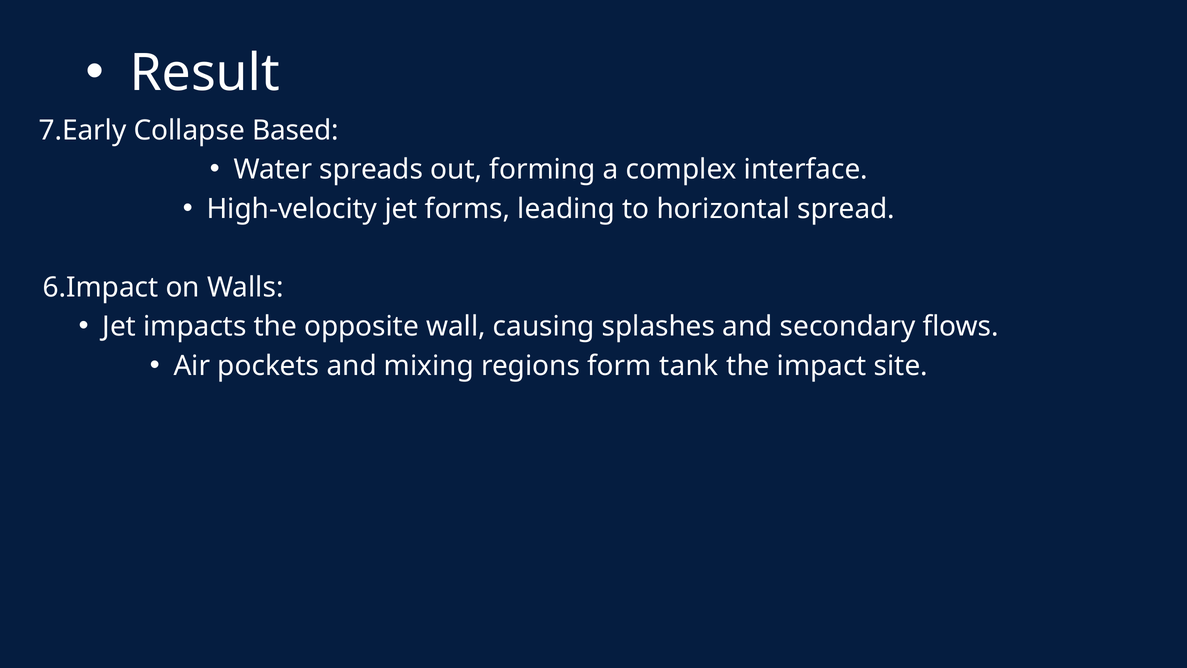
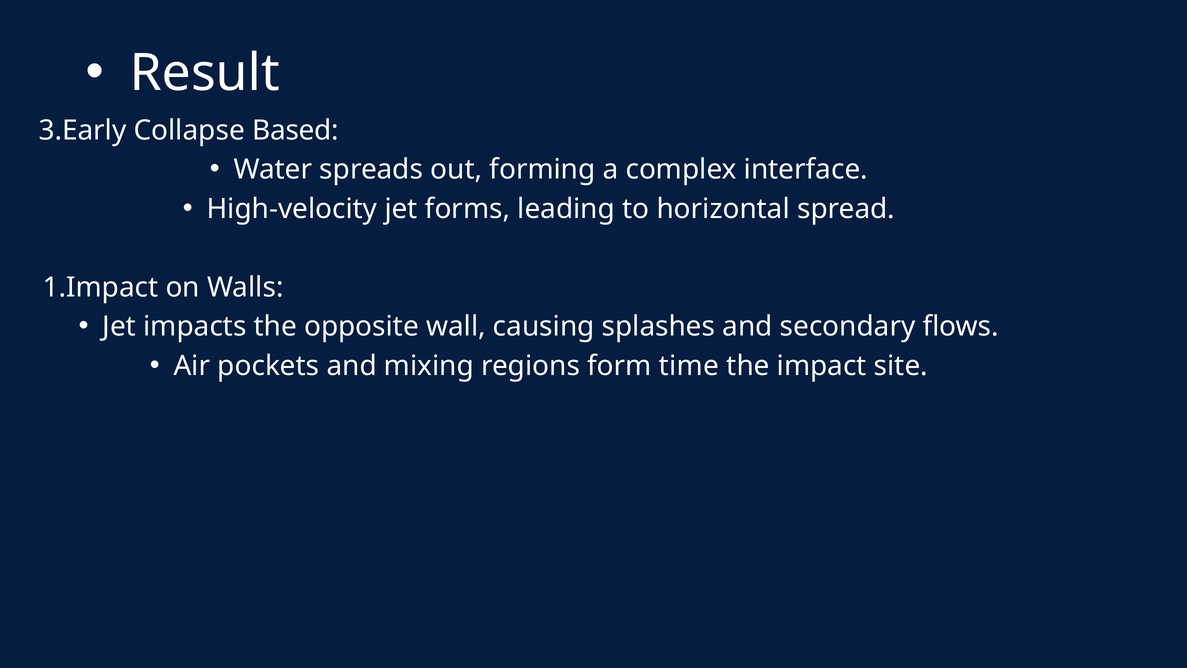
7.Early: 7.Early -> 3.Early
6.Impact: 6.Impact -> 1.Impact
tank: tank -> time
